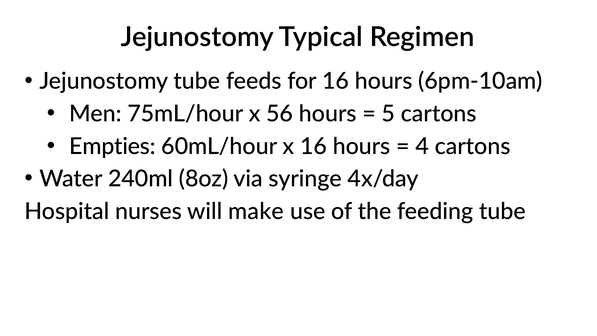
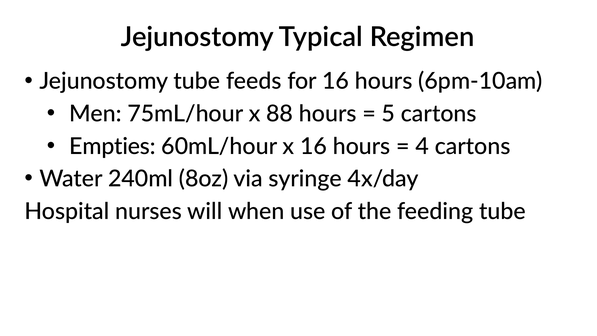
56: 56 -> 88
make: make -> when
